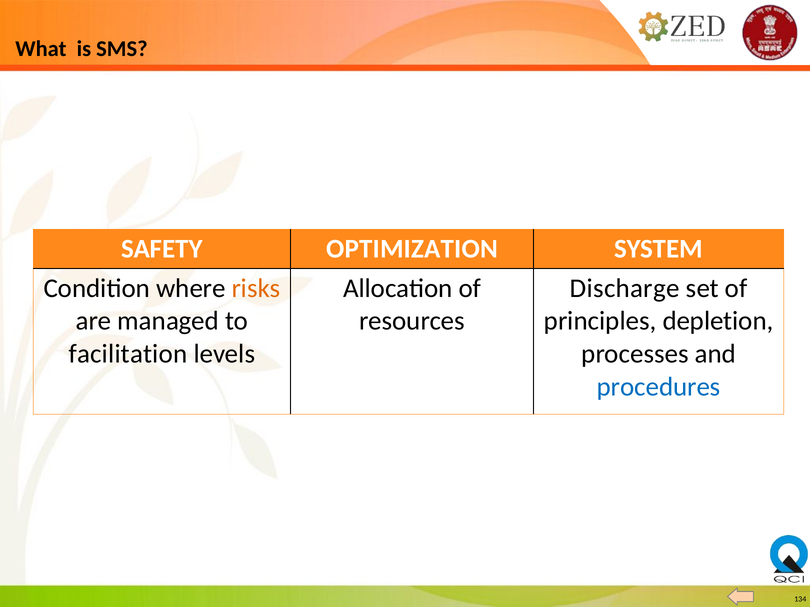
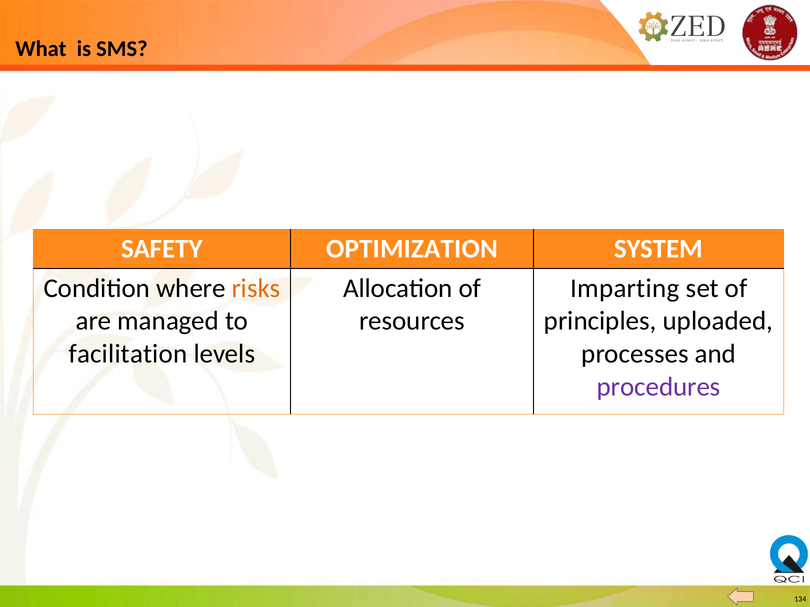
Discharge: Discharge -> Imparting
depletion: depletion -> uploaded
procedures colour: blue -> purple
